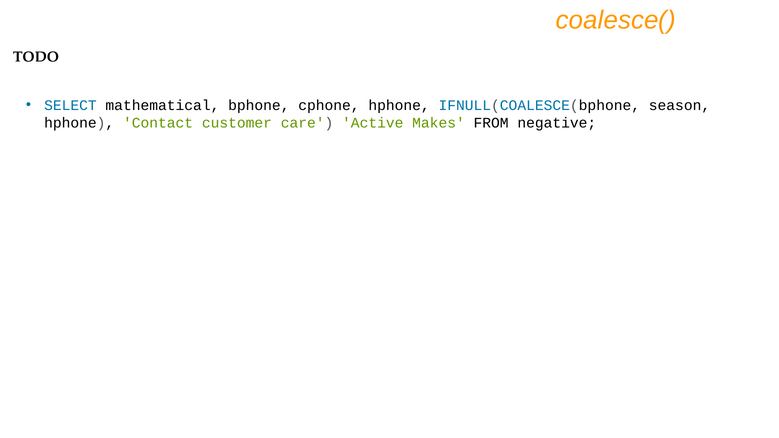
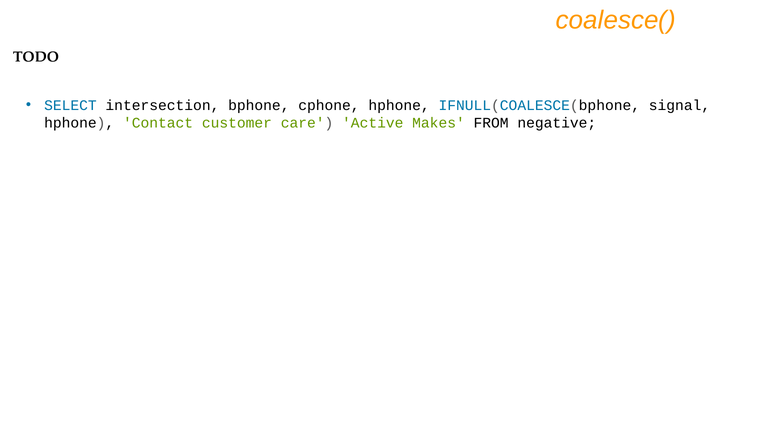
mathematical: mathematical -> intersection
season: season -> signal
